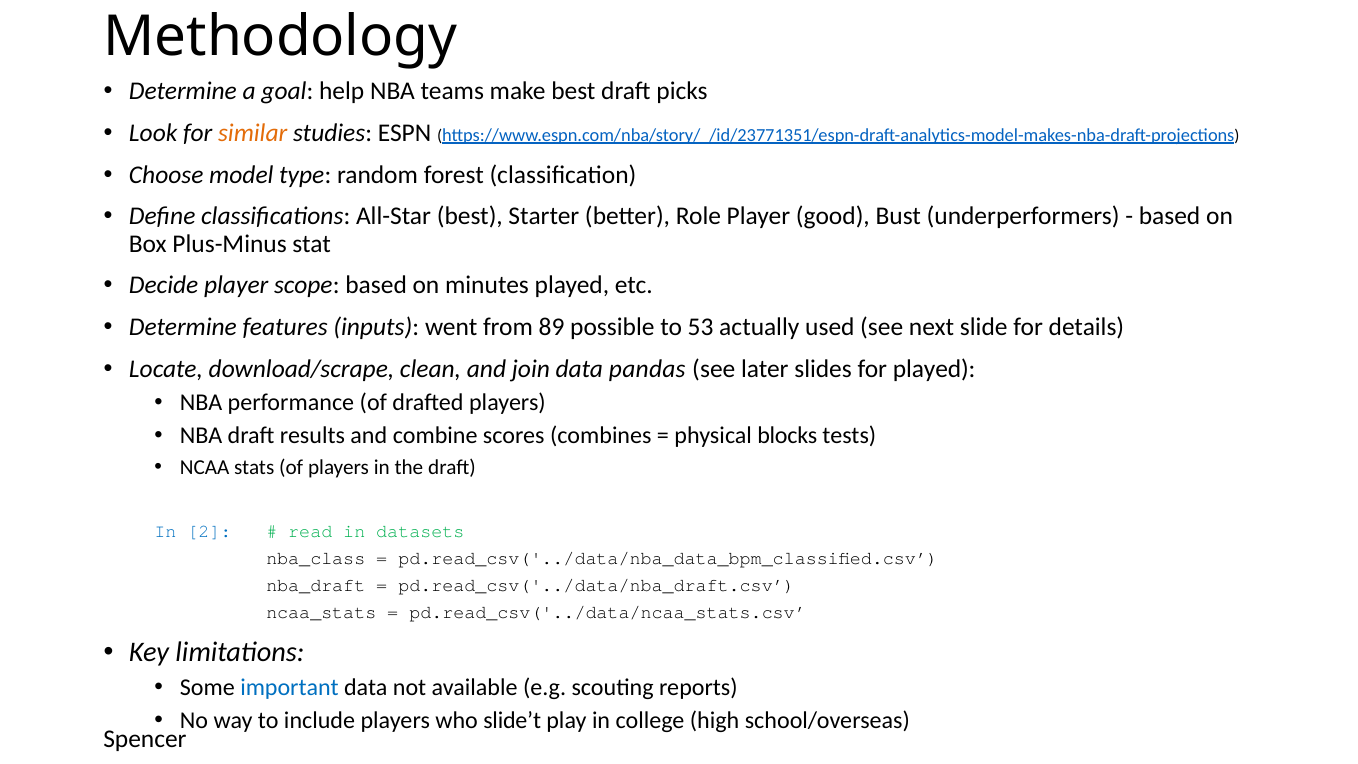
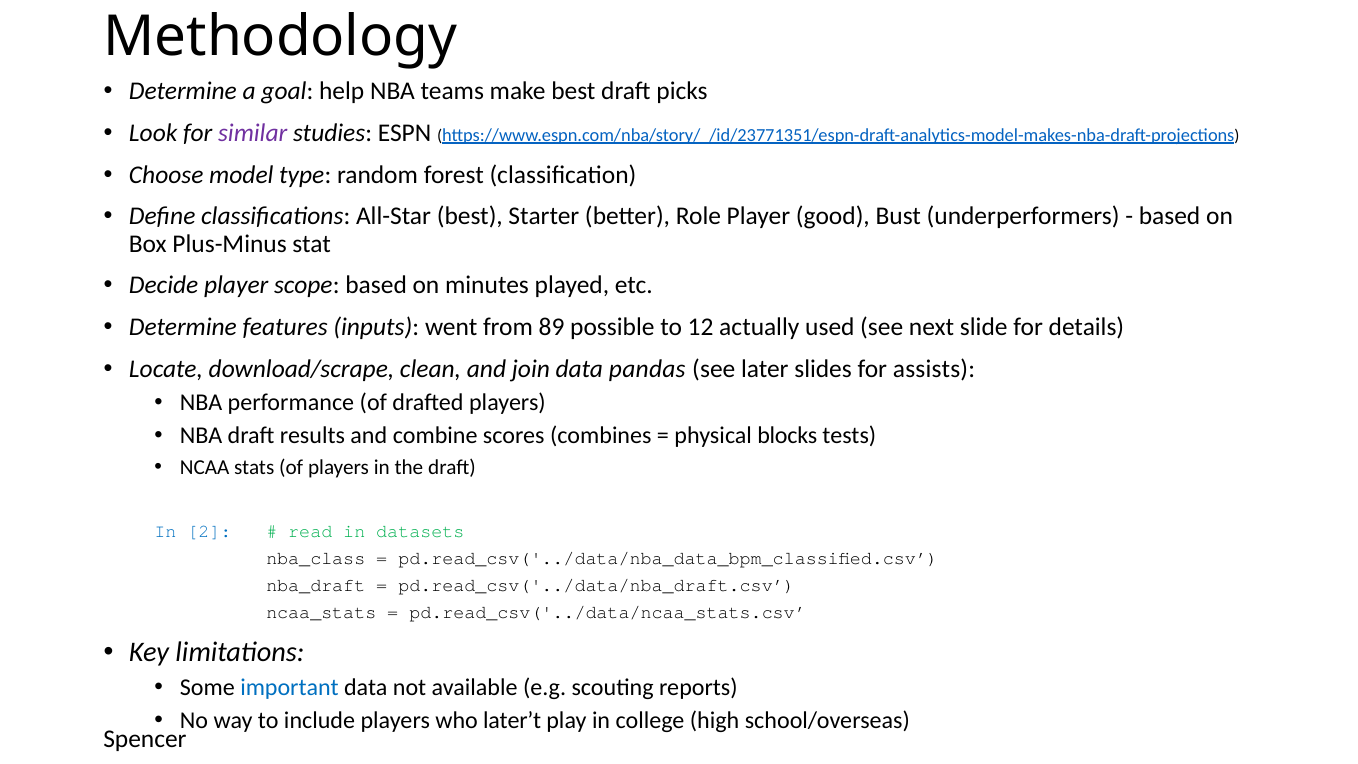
similar colour: orange -> purple
53: 53 -> 12
for played: played -> assists
slide’t: slide’t -> later’t
